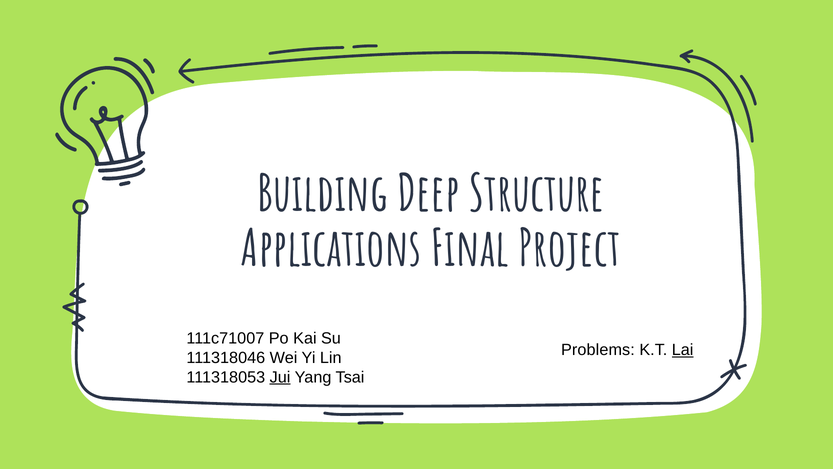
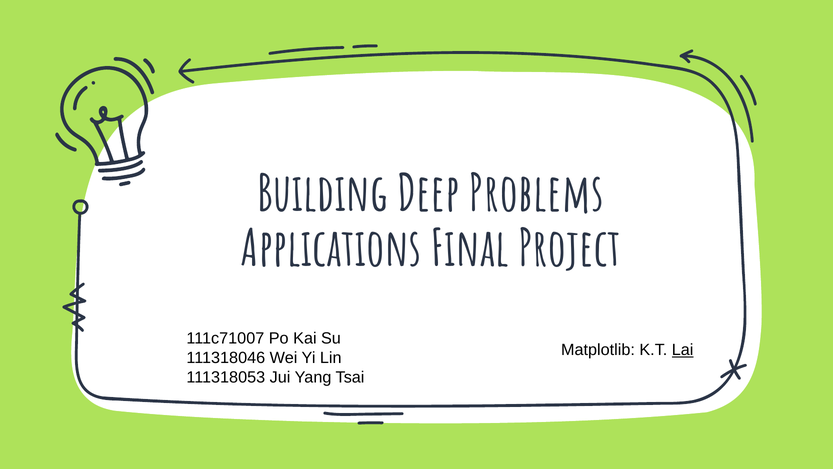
Structure: Structure -> Problems
Problems: Problems -> Matplotlib
Jui underline: present -> none
